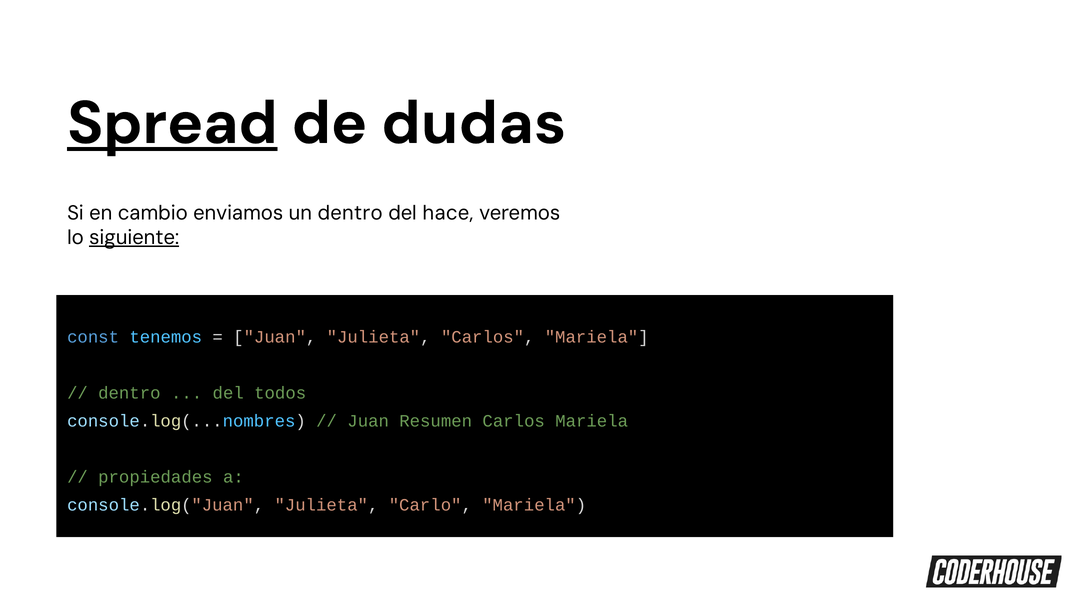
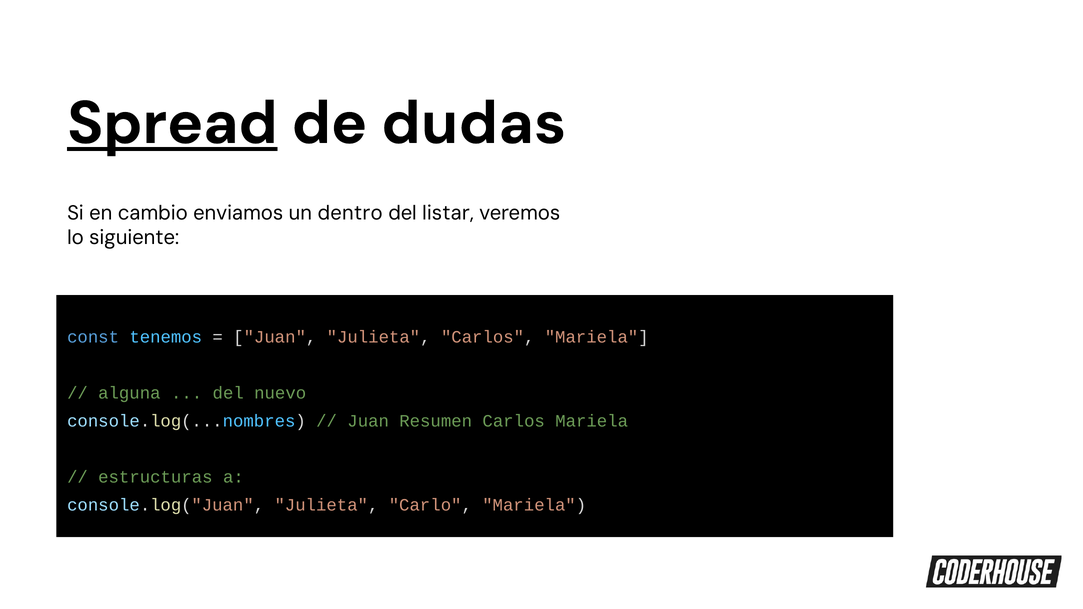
hace: hace -> listar
siguiente underline: present -> none
dentro at (129, 393): dentro -> alguna
todos: todos -> nuevo
propiedades: propiedades -> estructuras
